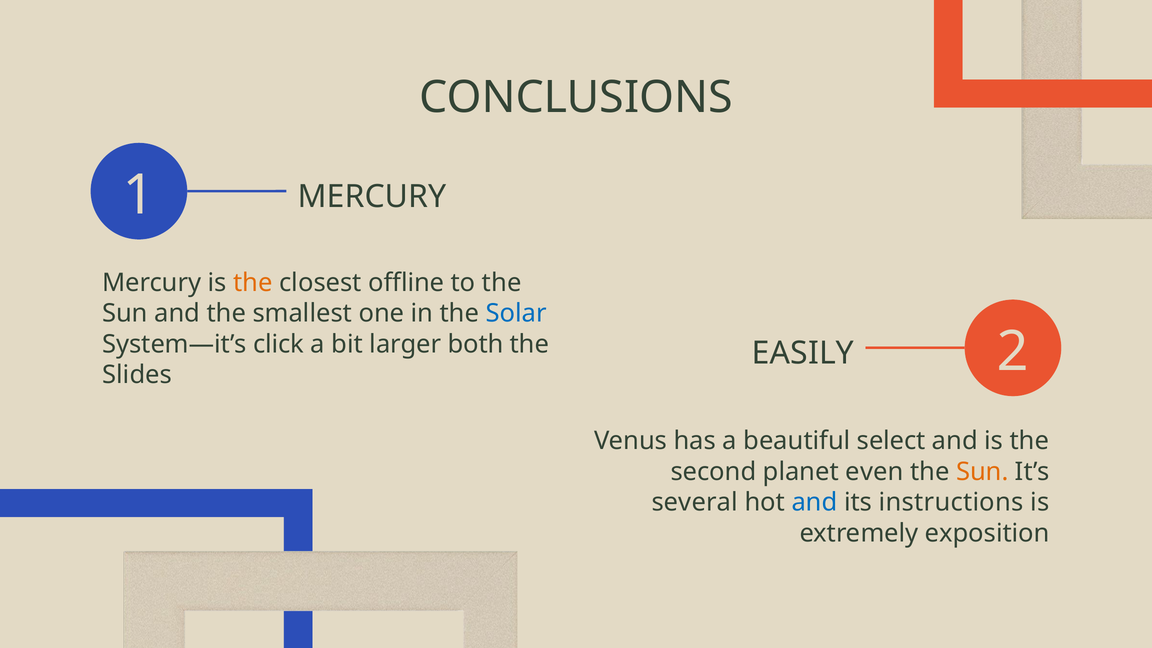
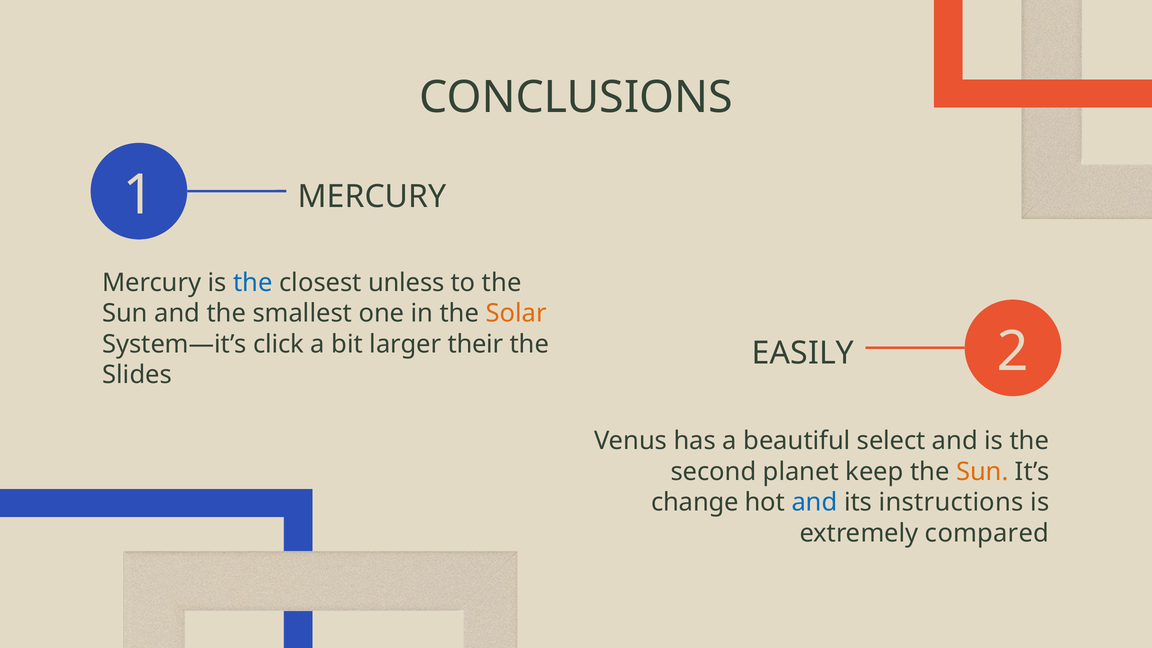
the at (253, 283) colour: orange -> blue
offline: offline -> unless
Solar colour: blue -> orange
both: both -> their
even: even -> keep
several: several -> change
exposition: exposition -> compared
